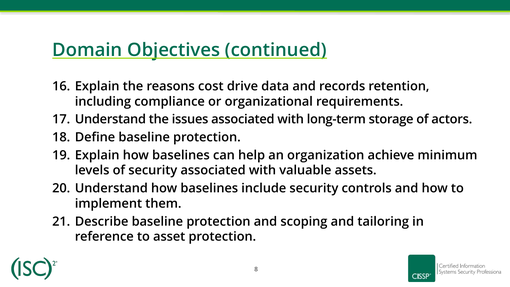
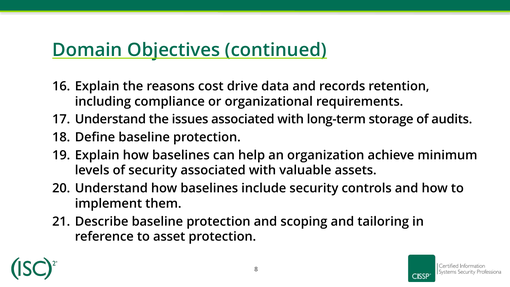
actors: actors -> audits
